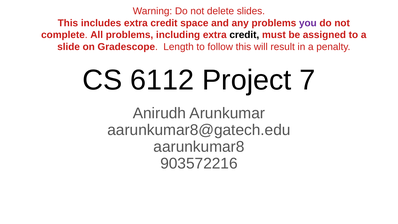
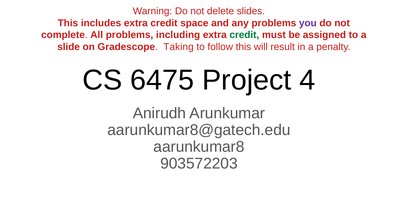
credit at (244, 35) colour: black -> green
Length: Length -> Taking
6112: 6112 -> 6475
7: 7 -> 4
903572216: 903572216 -> 903572203
